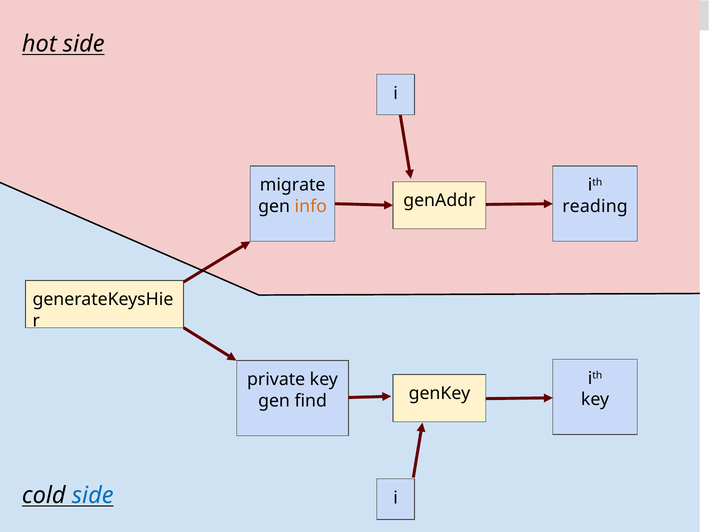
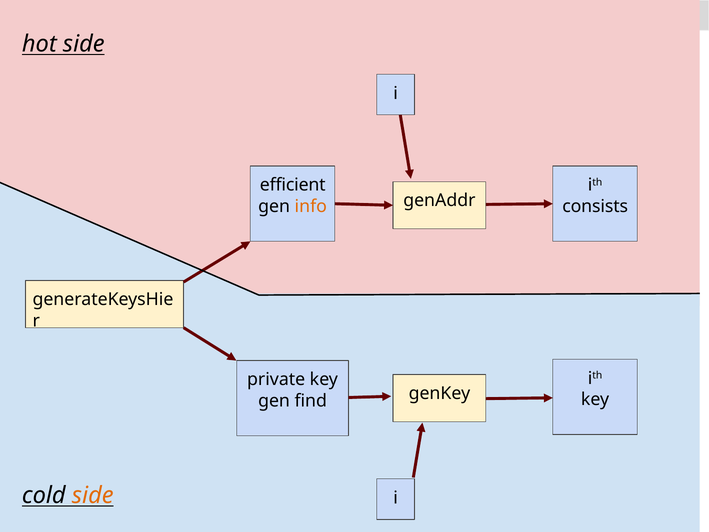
migrate: migrate -> efficient
reading: reading -> consists
side at (93, 495) colour: blue -> orange
